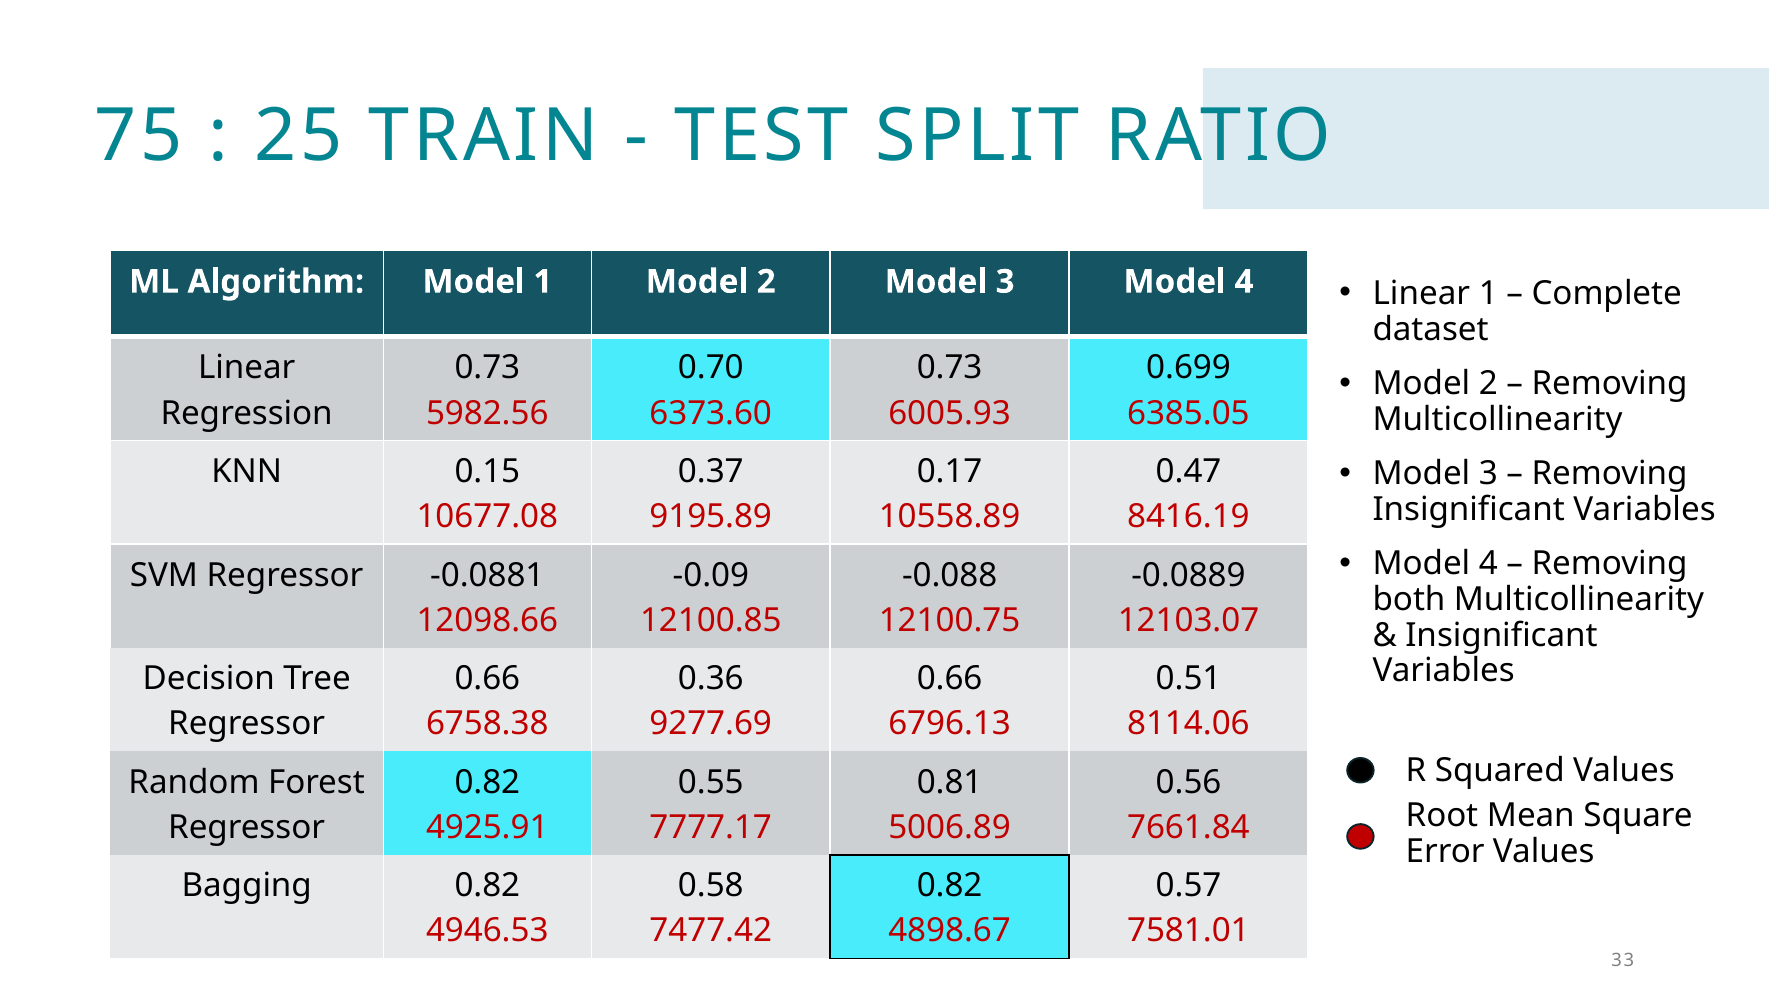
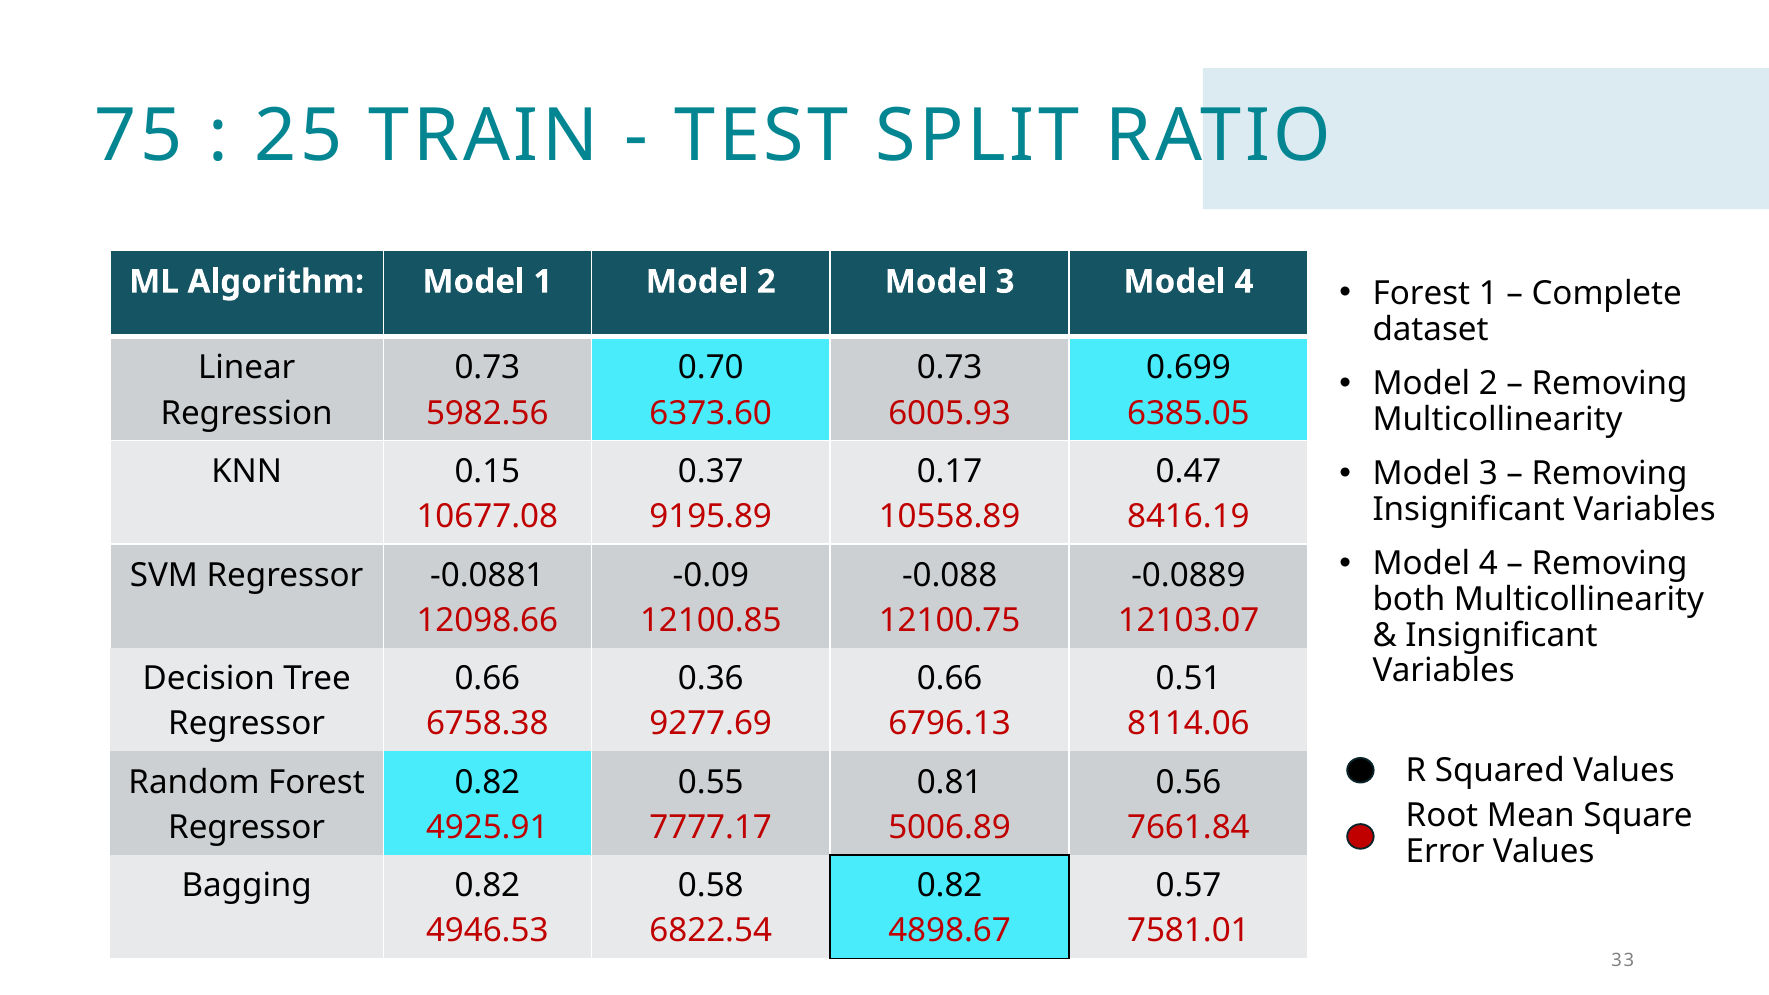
Linear at (1421, 293): Linear -> Forest
7477.42: 7477.42 -> 6822.54
